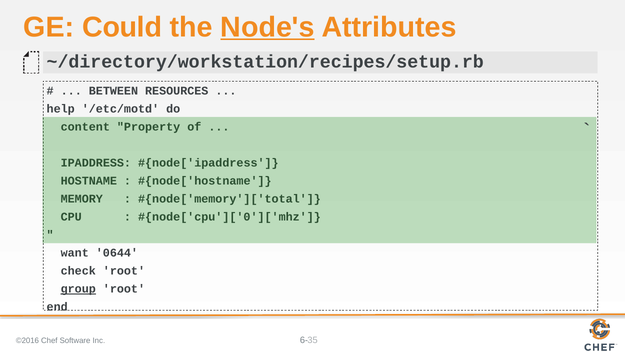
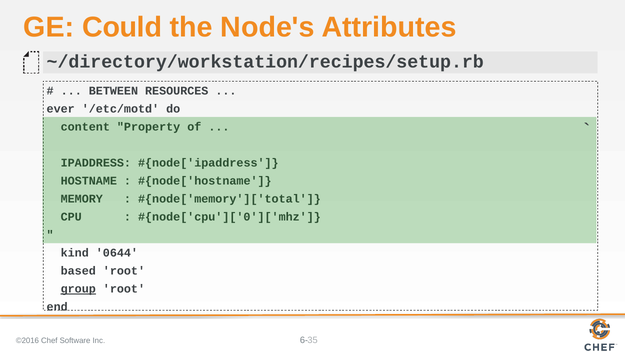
Node's underline: present -> none
help: help -> ever
want: want -> kind
check: check -> based
